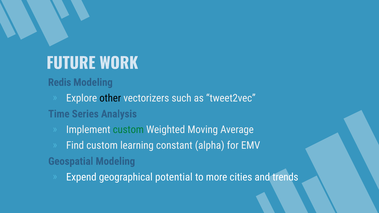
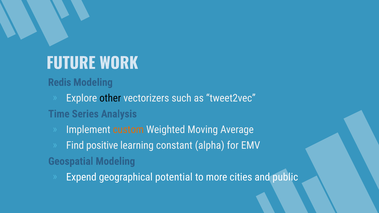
custom at (128, 130) colour: green -> orange
Find custom: custom -> positive
trends: trends -> public
